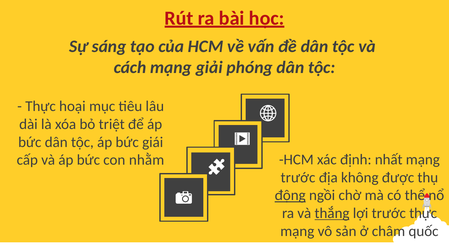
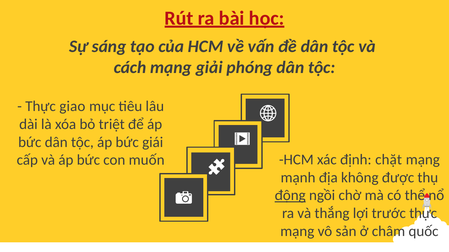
hoại: hoại -> giao
nhất: nhất -> chặt
nhằm: nhằm -> muốn
trước at (298, 178): trước -> mạnh
thắng underline: present -> none
